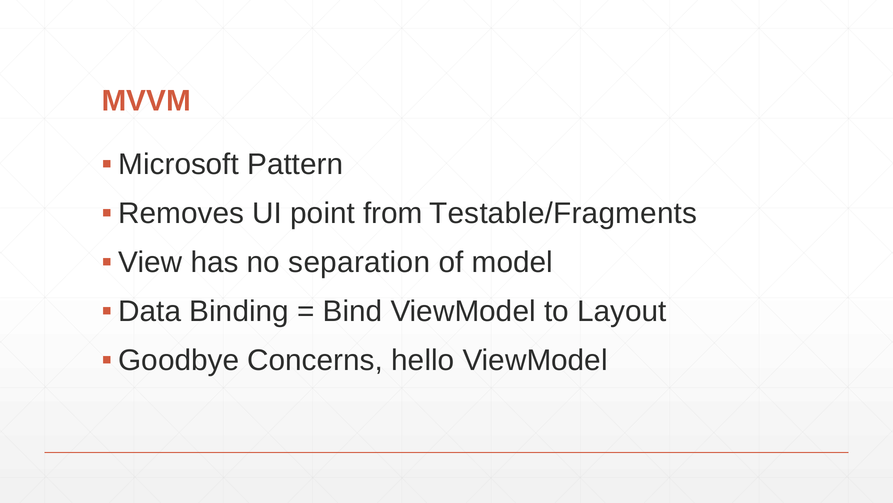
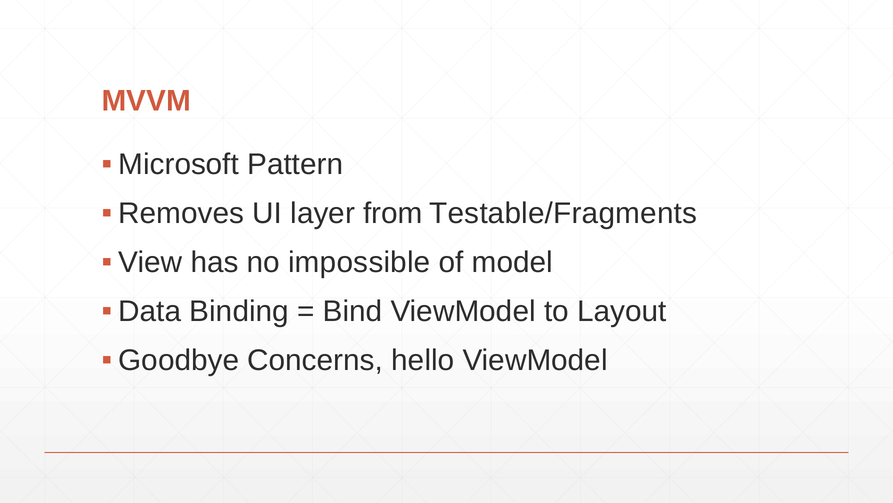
point: point -> layer
separation: separation -> impossible
